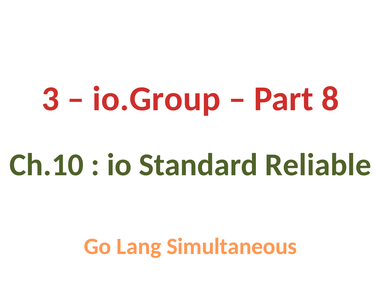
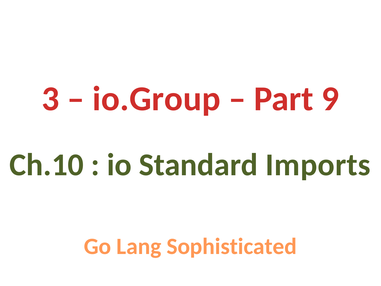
8: 8 -> 9
Reliable: Reliable -> Imports
Simultaneous: Simultaneous -> Sophisticated
